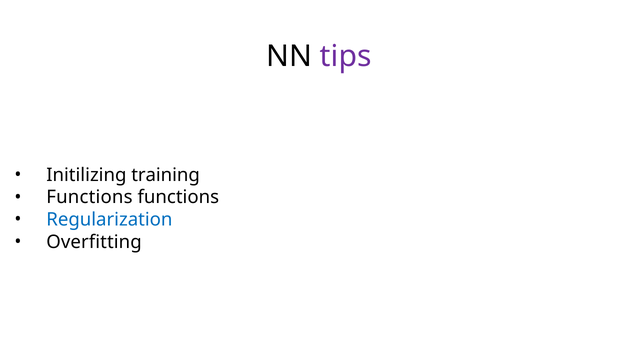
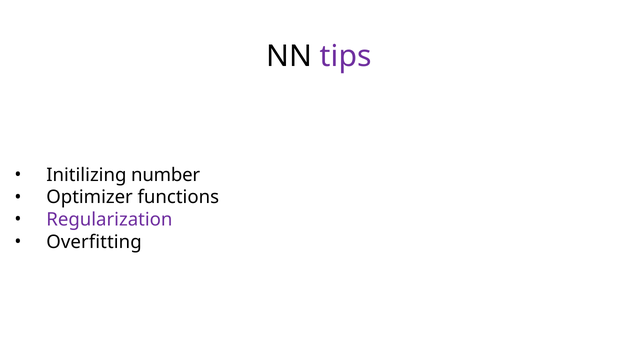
training: training -> number
Functions at (89, 197): Functions -> Optimizer
Regularization colour: blue -> purple
